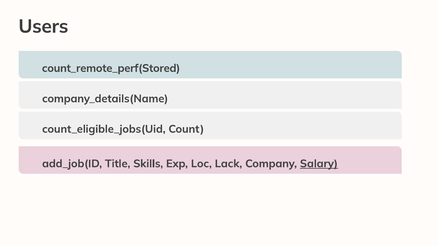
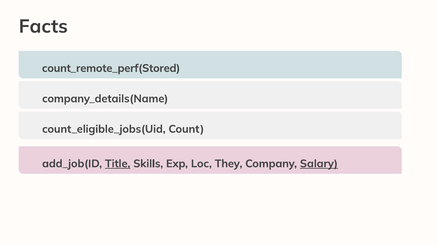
Users: Users -> Facts
Title underline: none -> present
Lack: Lack -> They
